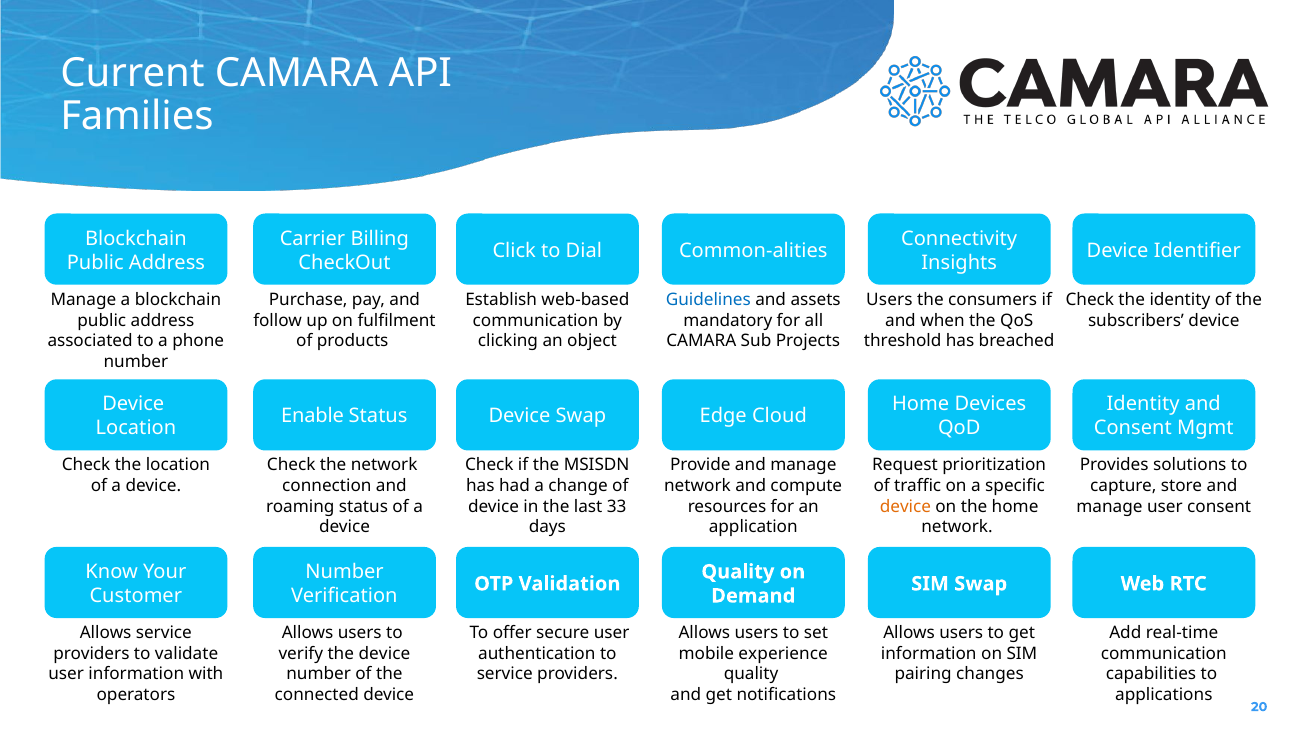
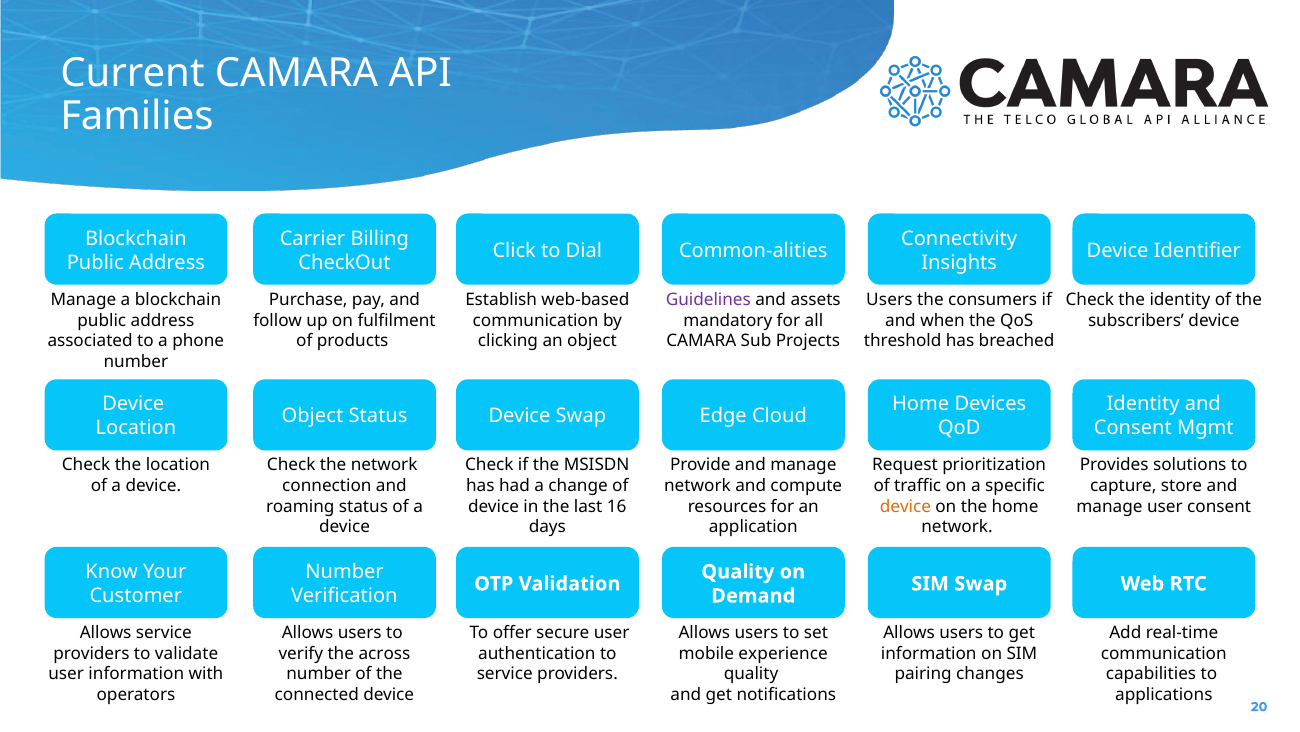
Guidelines colour: blue -> purple
Enable at (313, 416): Enable -> Object
33: 33 -> 16
the device: device -> across
